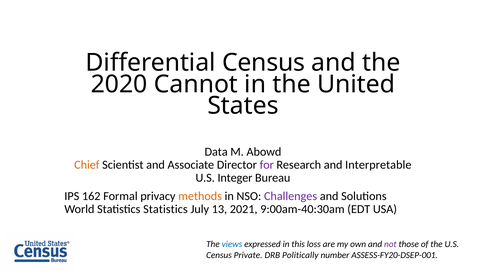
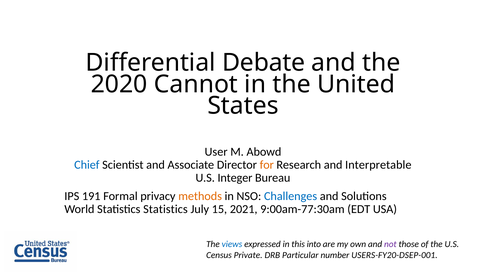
Differential Census: Census -> Debate
Data: Data -> User
Chief colour: orange -> blue
for colour: purple -> orange
162: 162 -> 191
Challenges colour: purple -> blue
13: 13 -> 15
9:00am-40:30am: 9:00am-40:30am -> 9:00am-77:30am
loss: loss -> into
Politically: Politically -> Particular
ASSESS-FY20-DSEP-001: ASSESS-FY20-DSEP-001 -> USERS-FY20-DSEP-001
